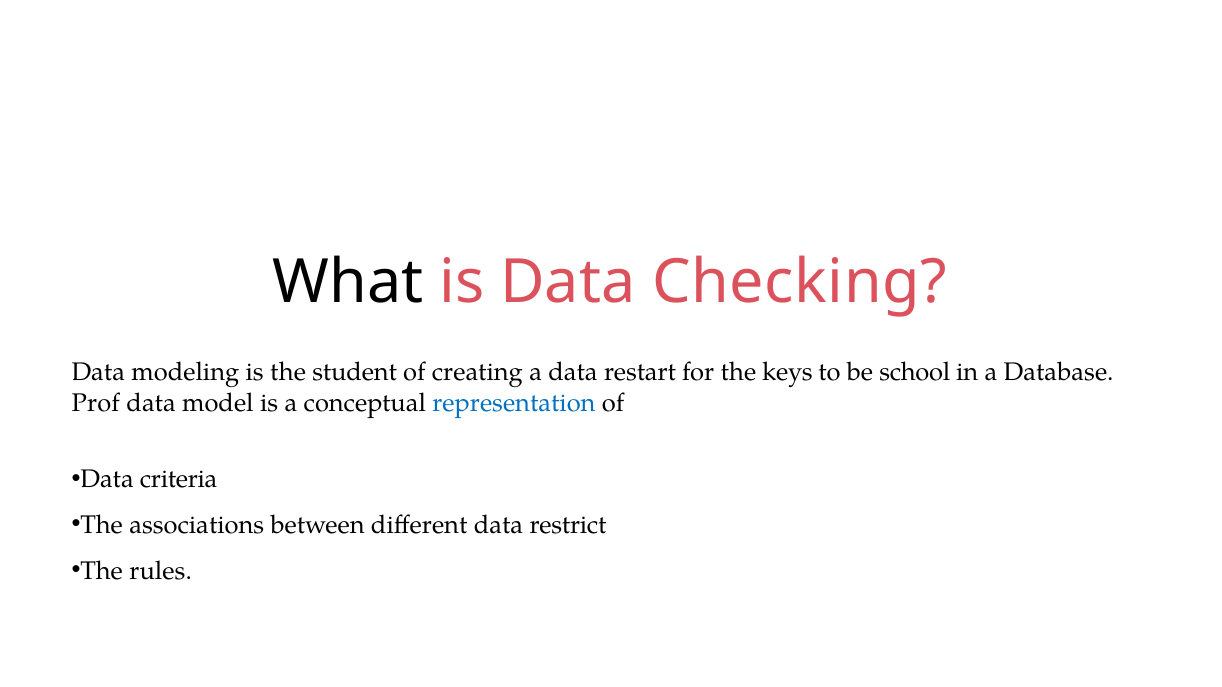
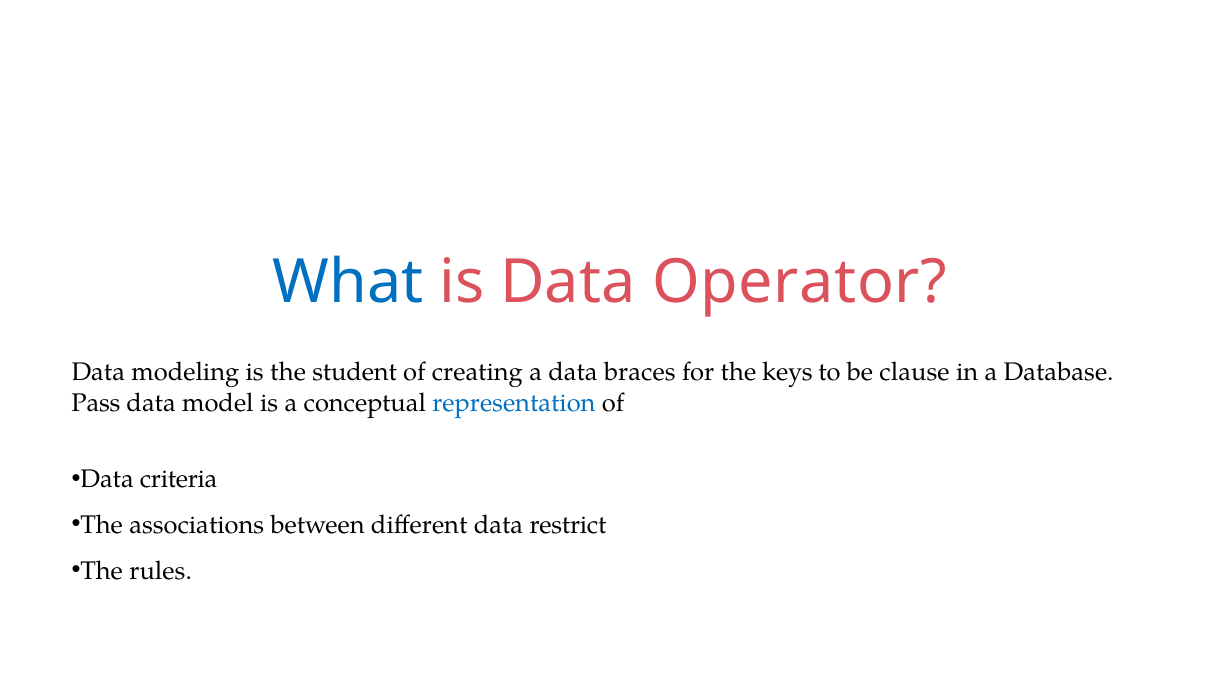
What colour: black -> blue
Checking: Checking -> Operator
restart: restart -> braces
school: school -> clause
Prof: Prof -> Pass
